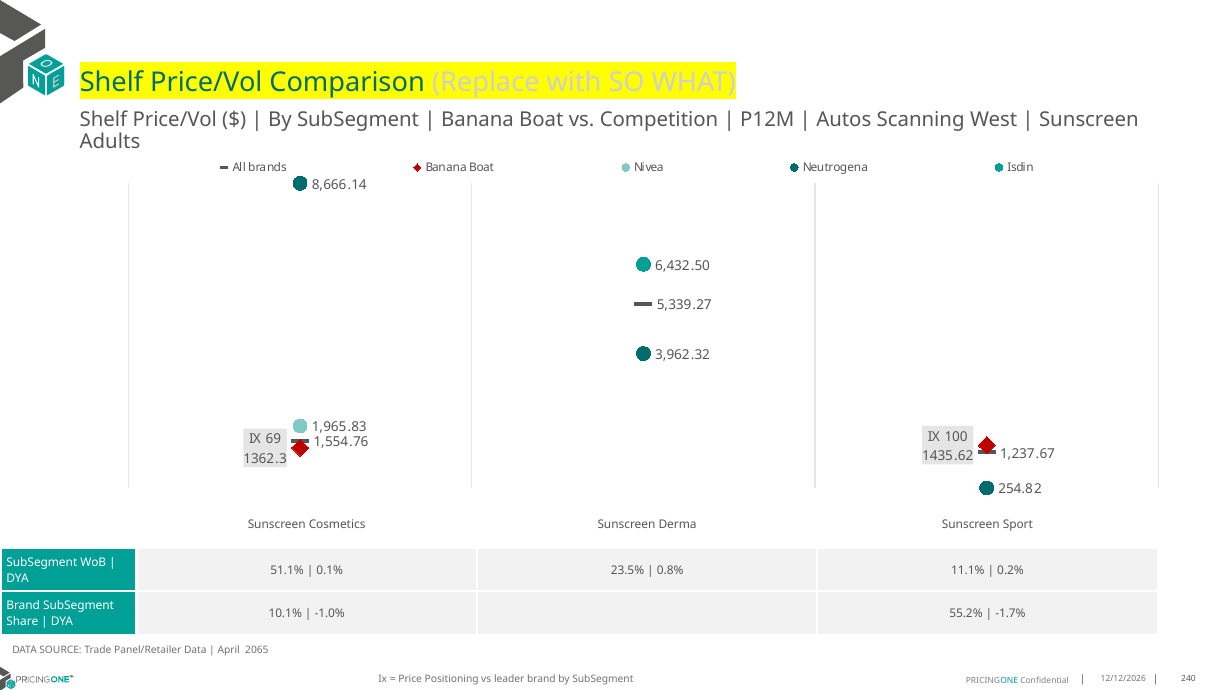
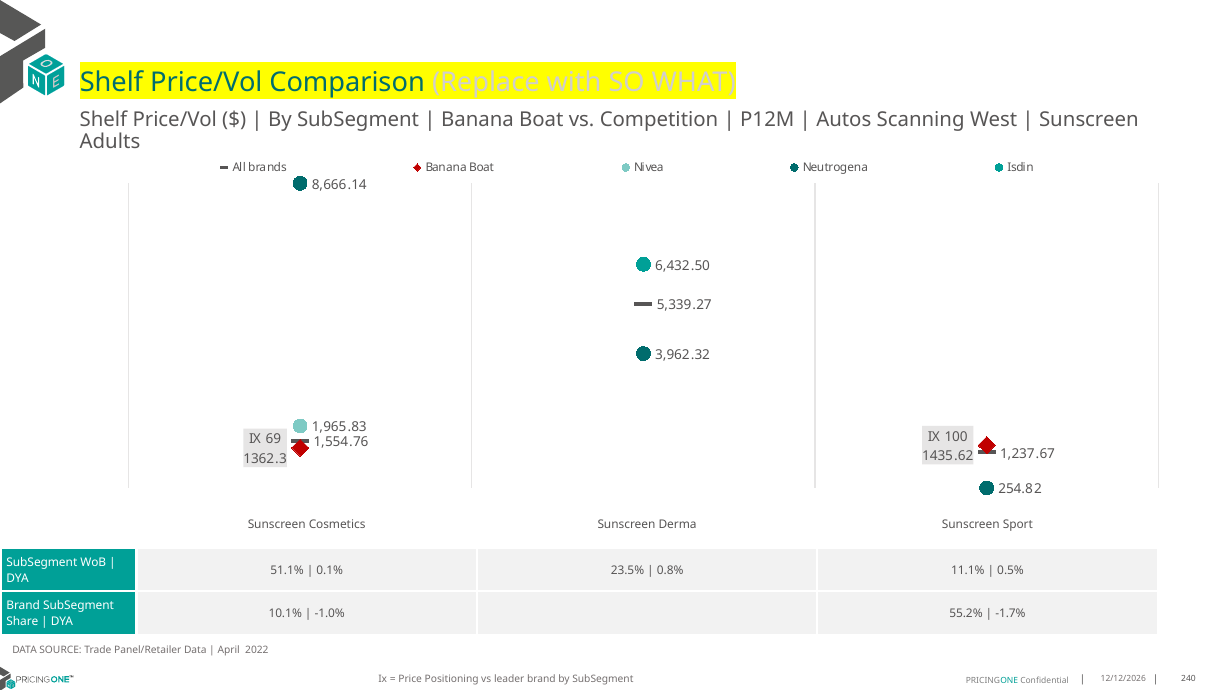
0.2%: 0.2% -> 0.5%
2065: 2065 -> 2022
